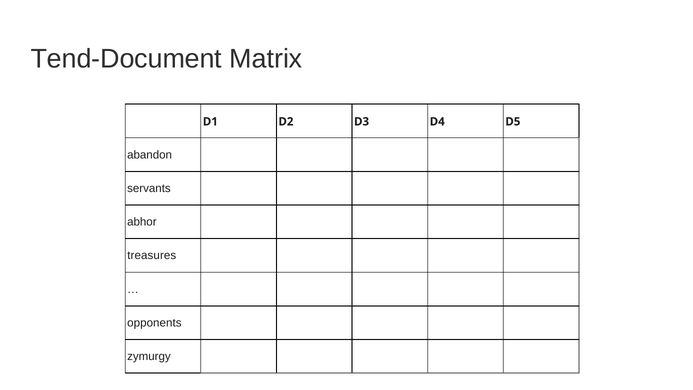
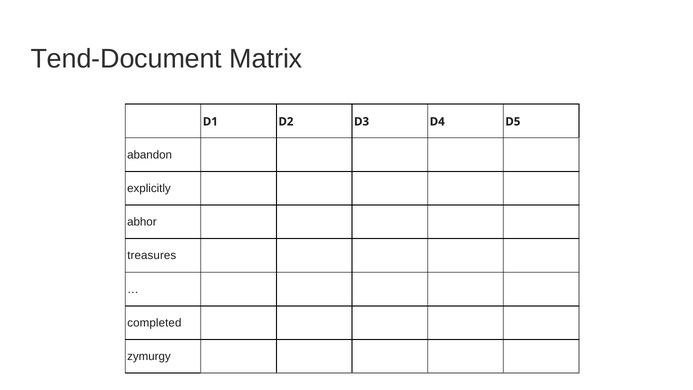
servants: servants -> explicitly
opponents: opponents -> completed
